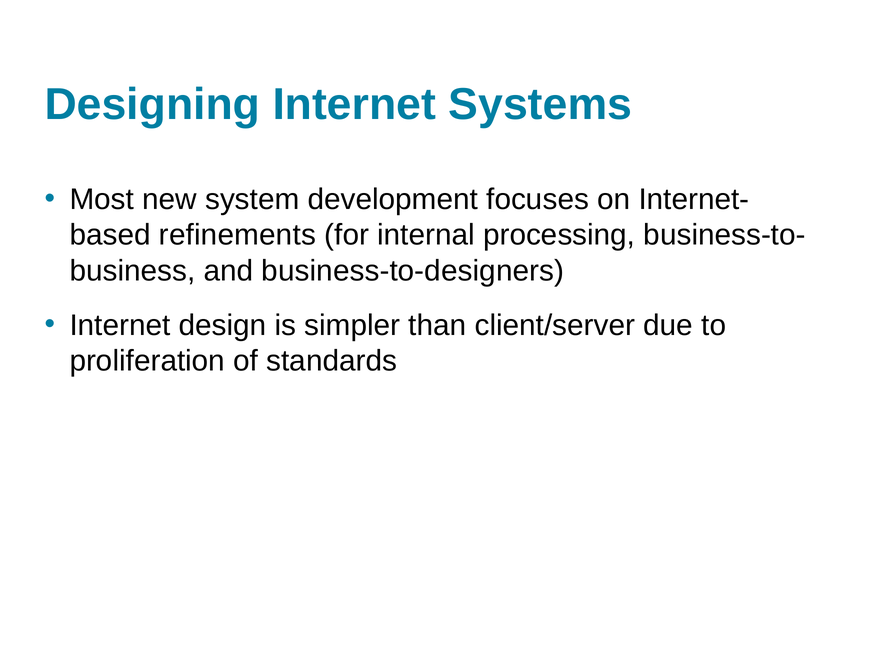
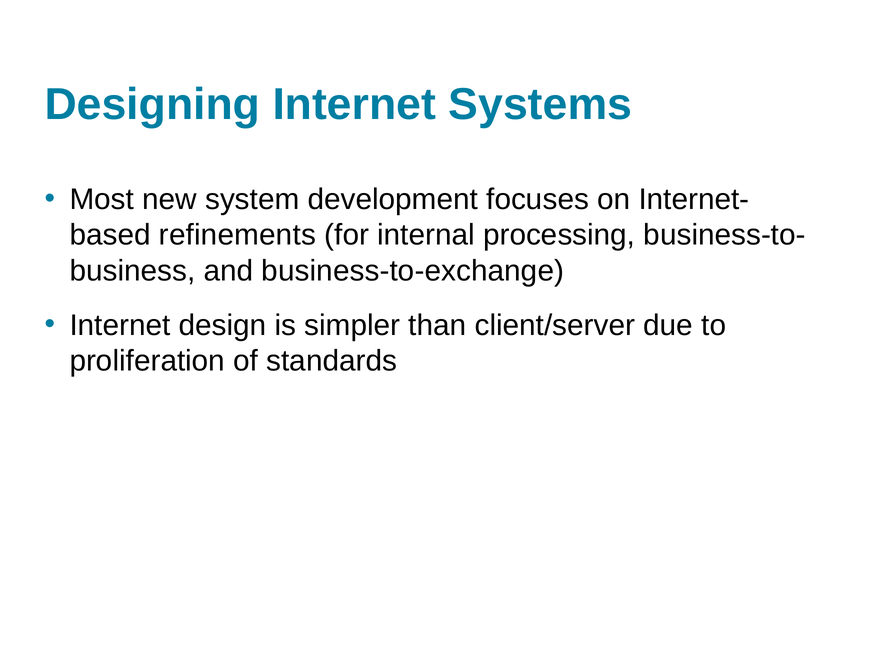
business-to-designers: business-to-designers -> business-to-exchange
